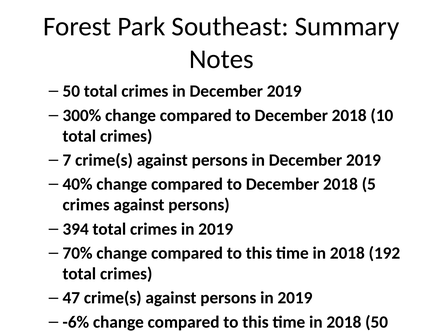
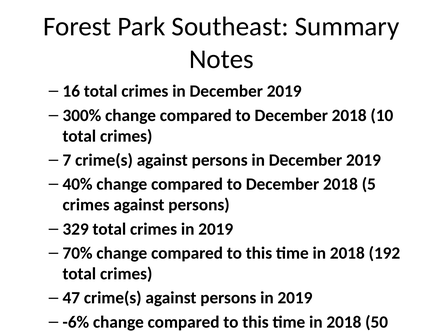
50 at (71, 91): 50 -> 16
394: 394 -> 329
